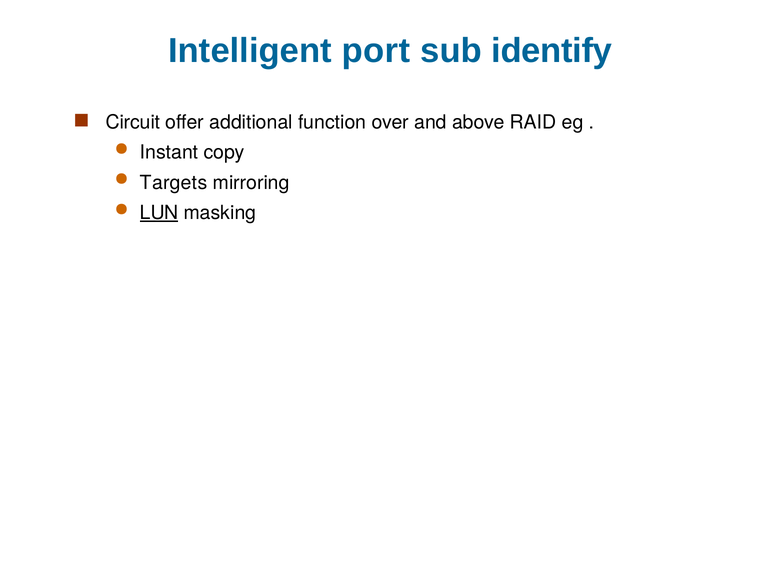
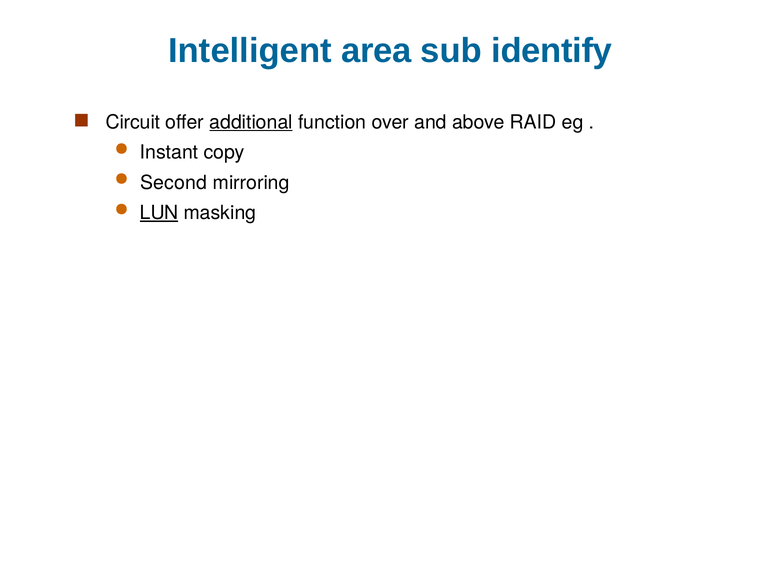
port: port -> area
additional underline: none -> present
Targets: Targets -> Second
